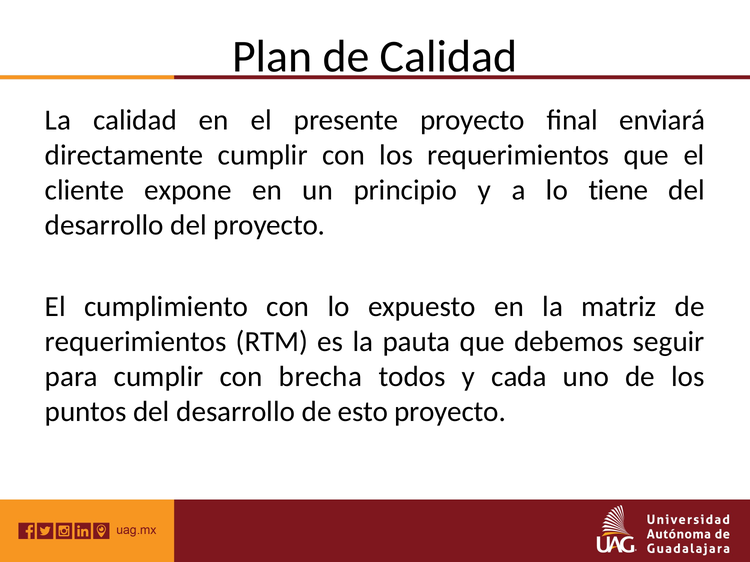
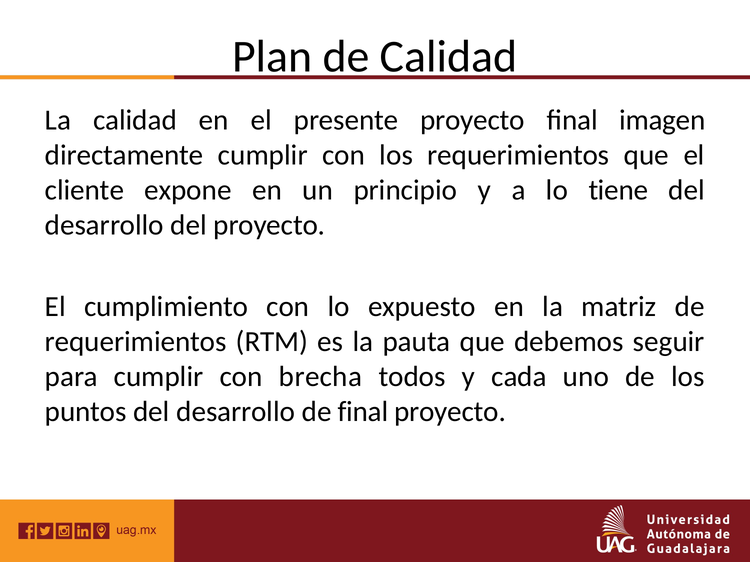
enviará: enviará -> imagen
de esto: esto -> final
